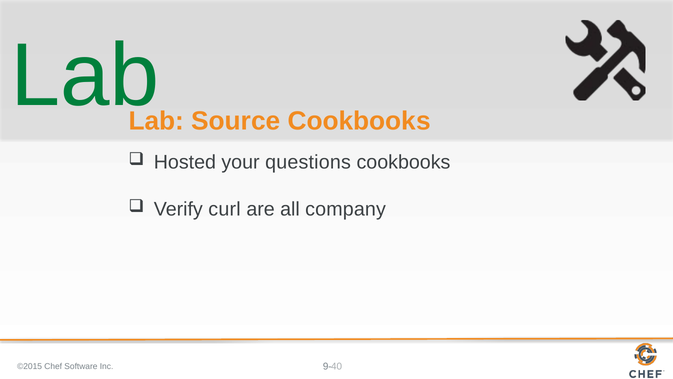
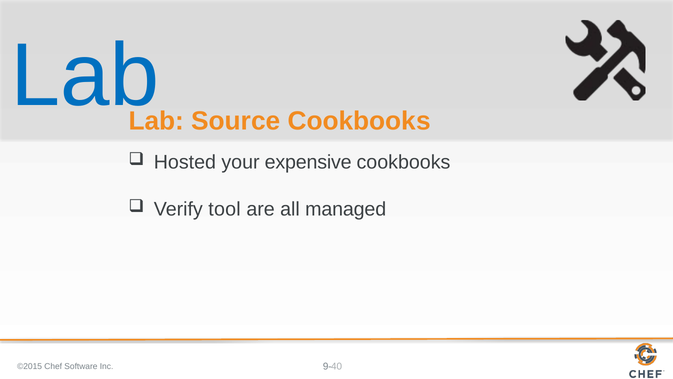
Lab at (85, 76) colour: green -> blue
questions: questions -> expensive
curl: curl -> tool
company: company -> managed
